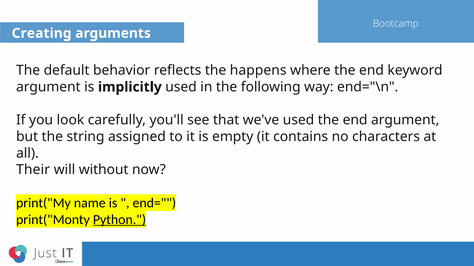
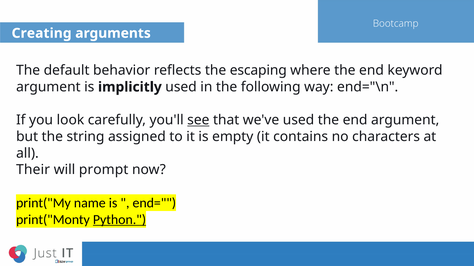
happens: happens -> escaping
see underline: none -> present
without: without -> prompt
